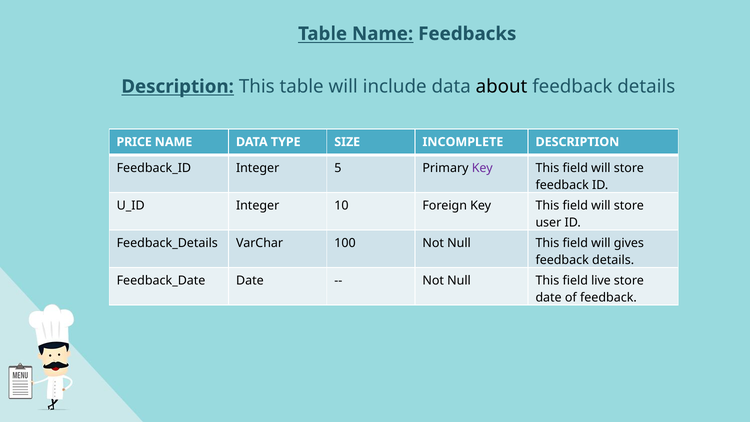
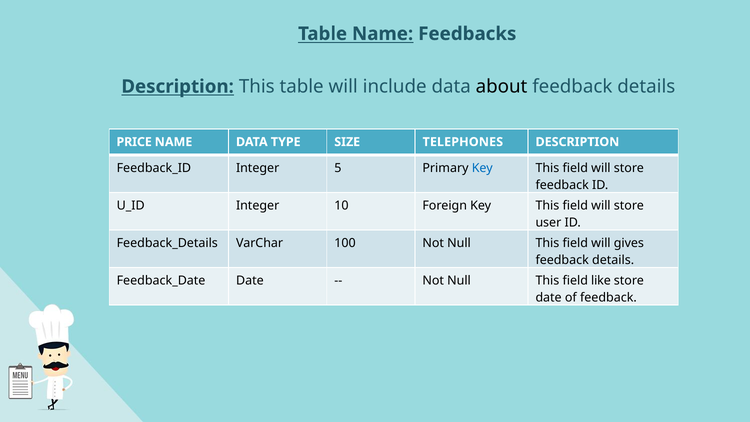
INCOMPLETE: INCOMPLETE -> TELEPHONES
Key at (482, 168) colour: purple -> blue
live: live -> like
